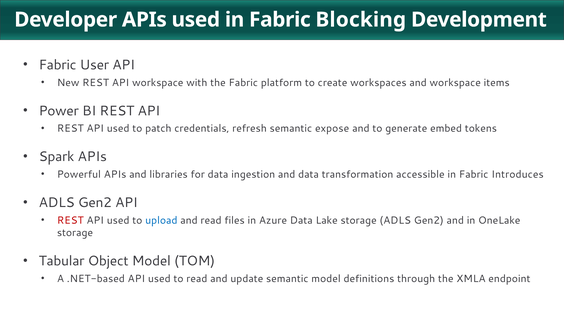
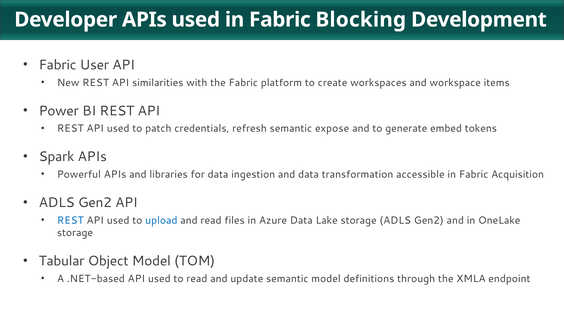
API workspace: workspace -> similarities
Introduces: Introduces -> Acquisition
REST at (70, 221) colour: red -> blue
